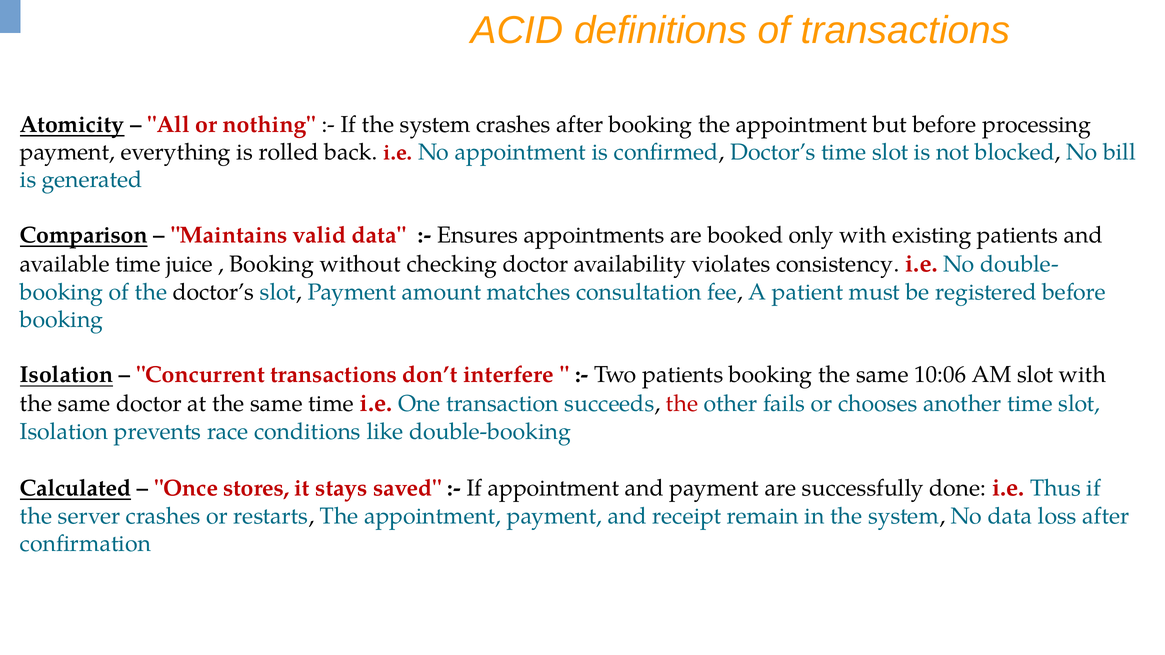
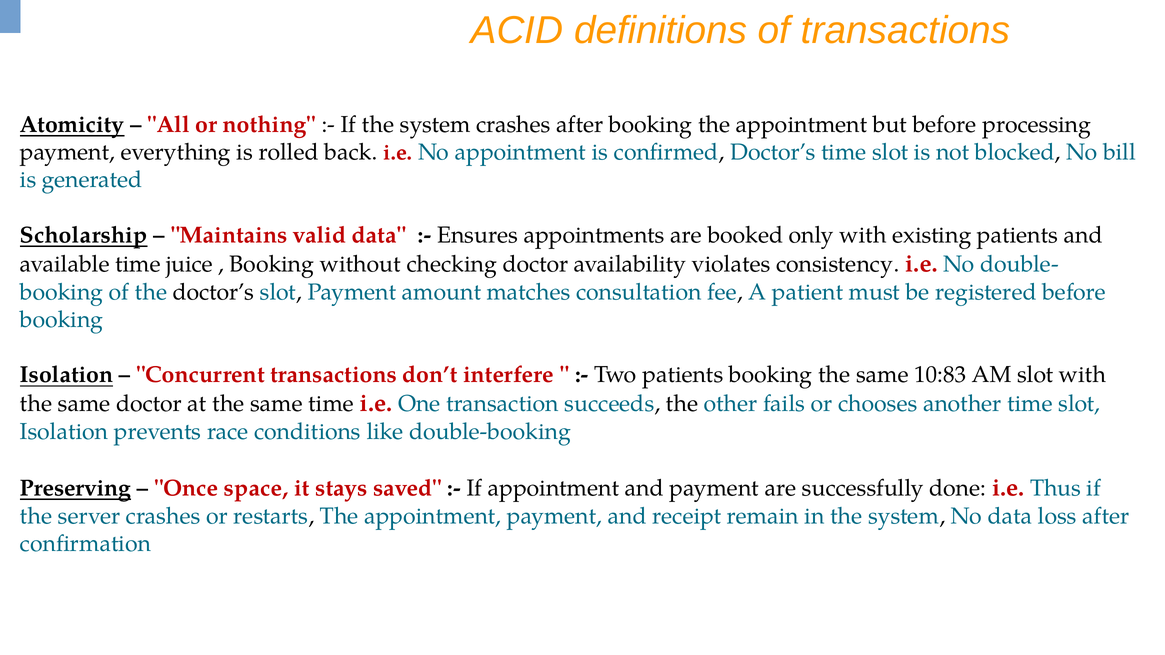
Comparison: Comparison -> Scholarship
10:06: 10:06 -> 10:83
the at (682, 404) colour: red -> black
Calculated: Calculated -> Preserving
stores: stores -> space
